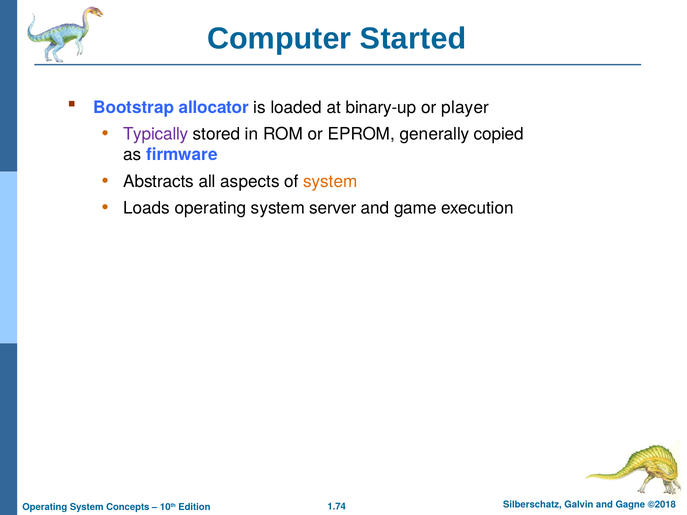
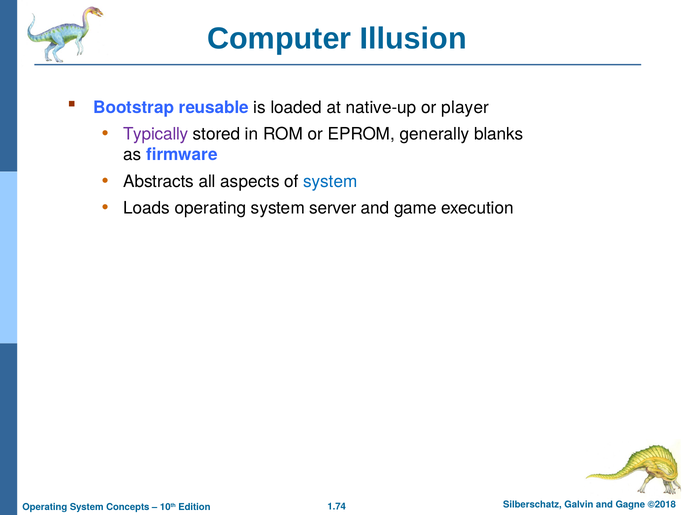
Started: Started -> Illusion
allocator: allocator -> reusable
binary-up: binary-up -> native-up
copied: copied -> blanks
system at (330, 181) colour: orange -> blue
